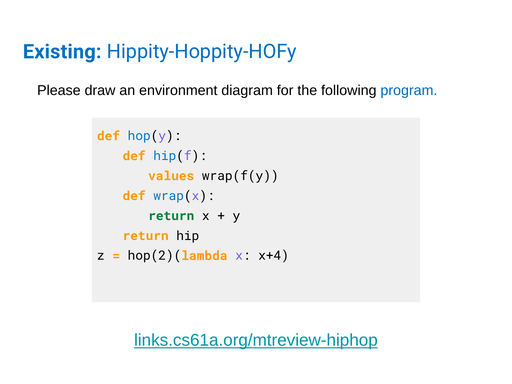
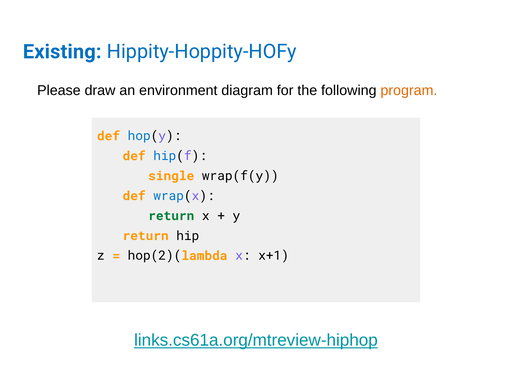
program colour: blue -> orange
values: values -> single
x+4: x+4 -> x+1
